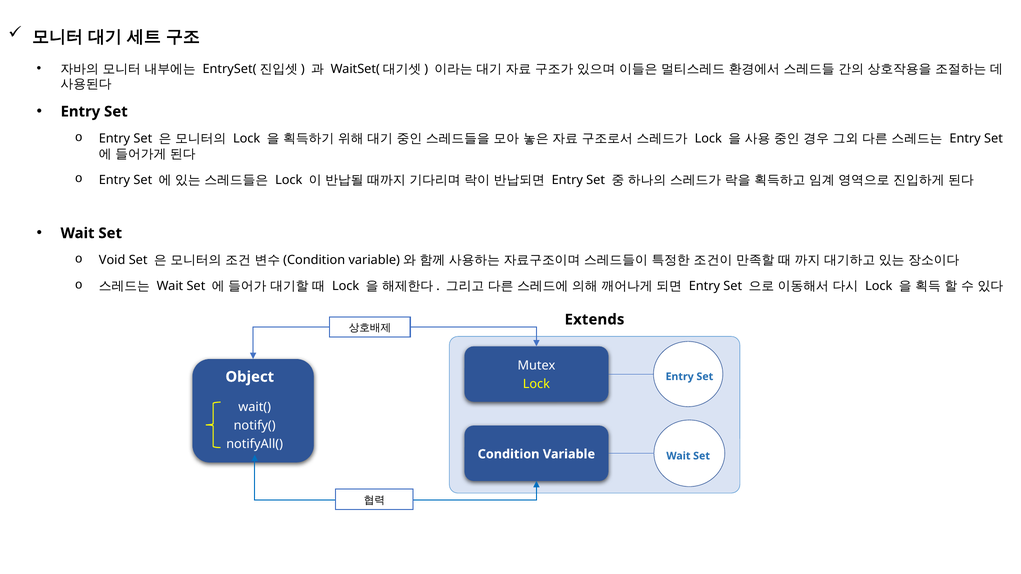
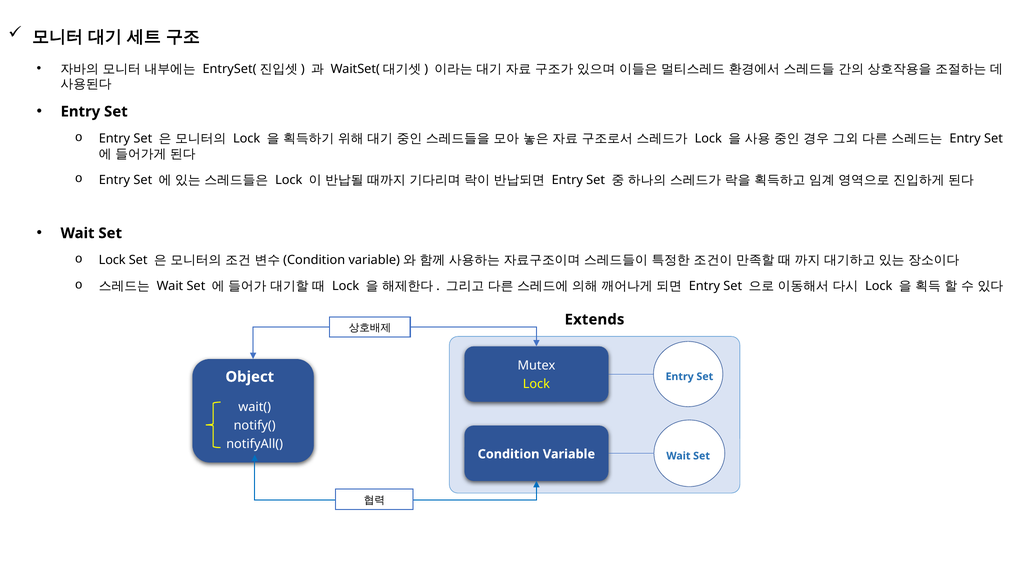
Void at (112, 260): Void -> Lock
